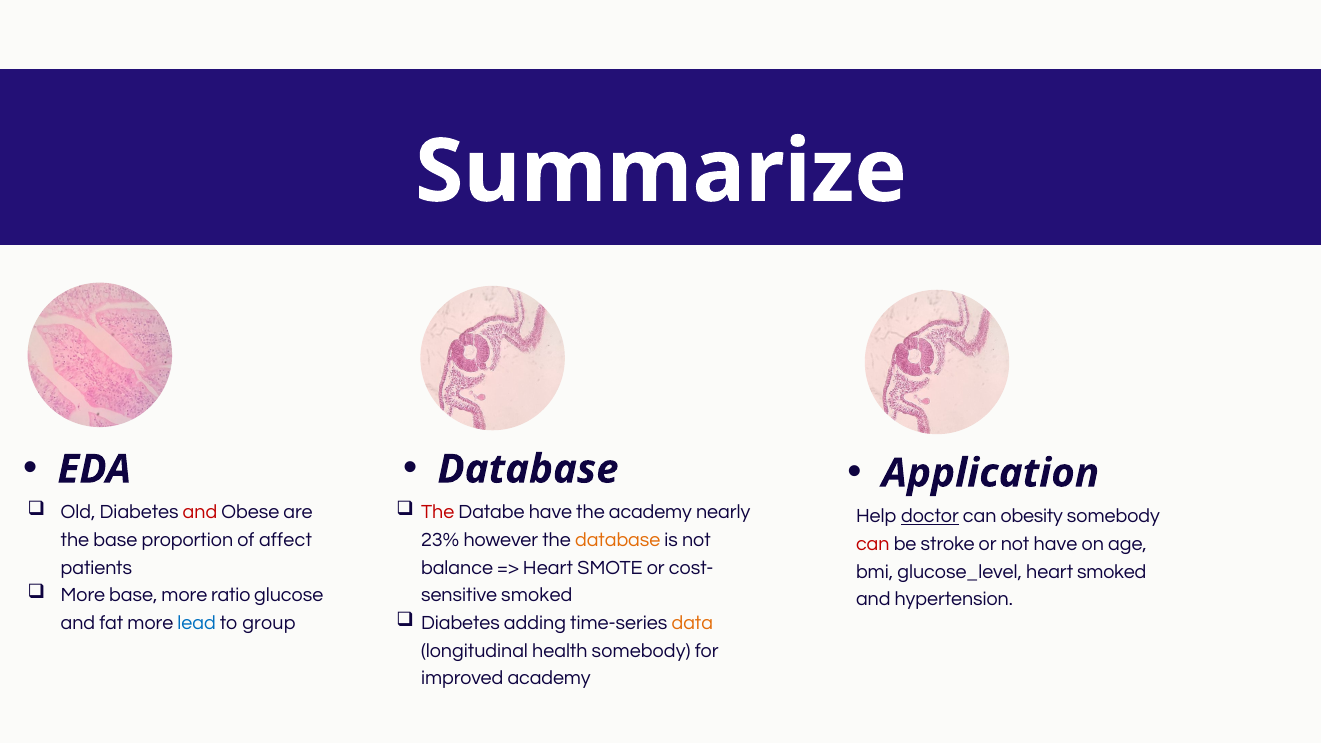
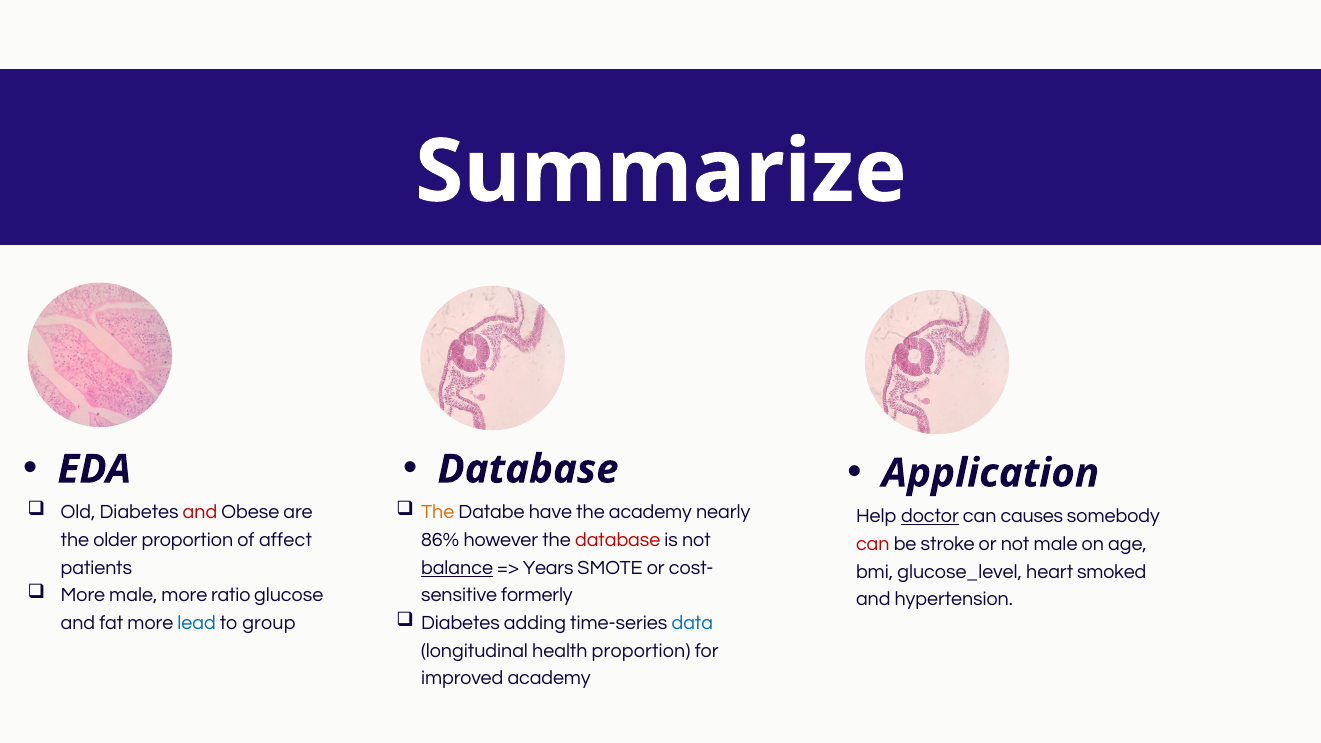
The at (438, 512) colour: red -> orange
obesity: obesity -> causes
the base: base -> older
23%: 23% -> 86%
database at (618, 540) colour: orange -> red
not have: have -> male
balance underline: none -> present
Heart at (548, 568): Heart -> Years
More base: base -> male
smoked at (537, 595): smoked -> formerly
data colour: orange -> blue
health somebody: somebody -> proportion
